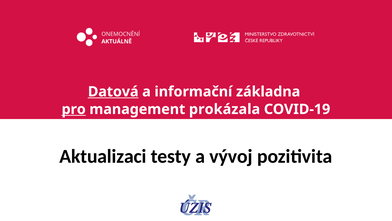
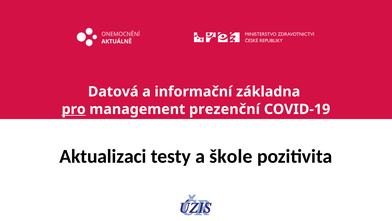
Datová underline: present -> none
prokázala: prokázala -> prezenční
vývoj: vývoj -> škole
